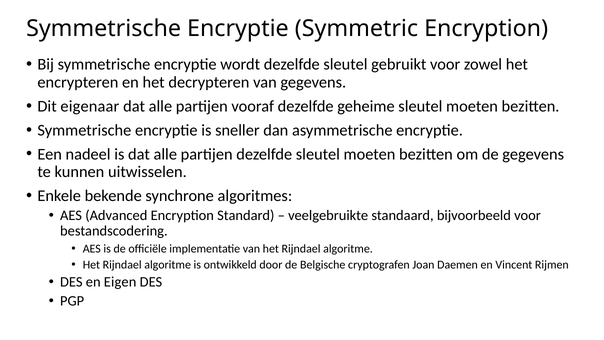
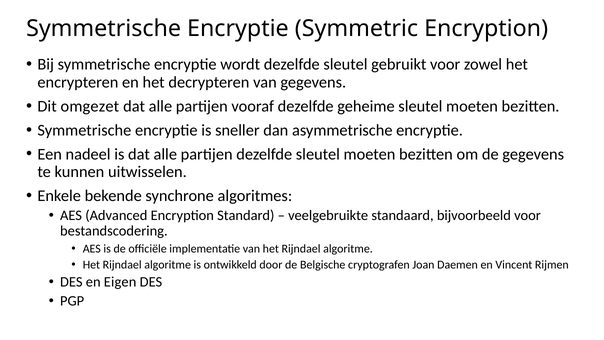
eigenaar: eigenaar -> omgezet
